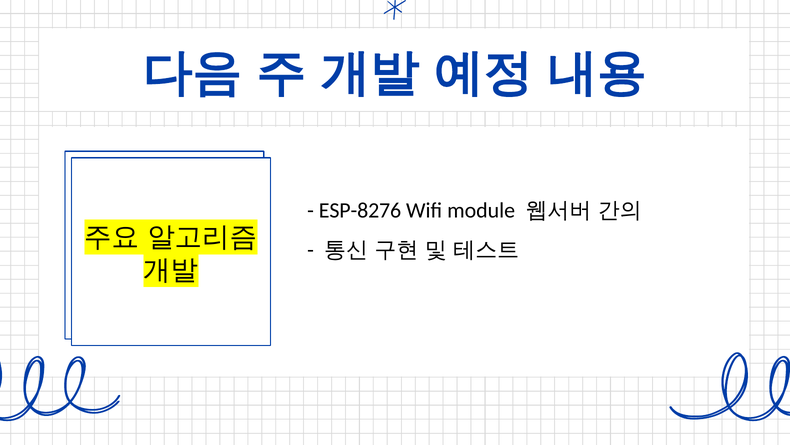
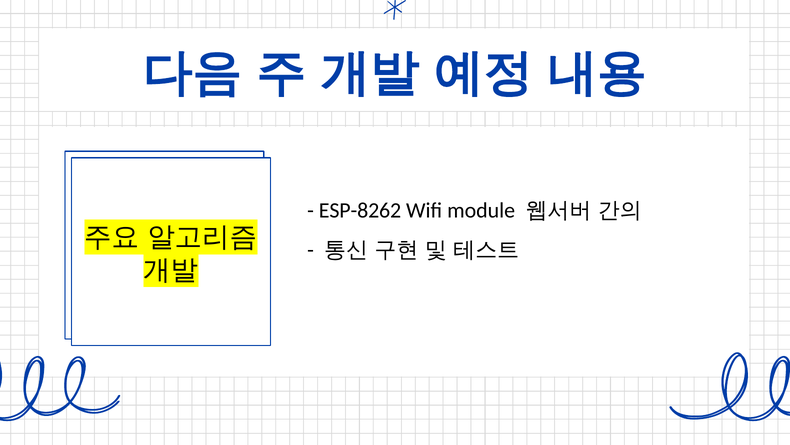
ESP-8276: ESP-8276 -> ESP-8262
